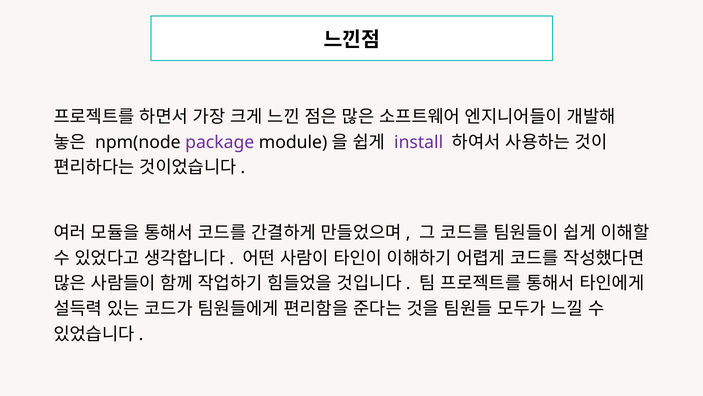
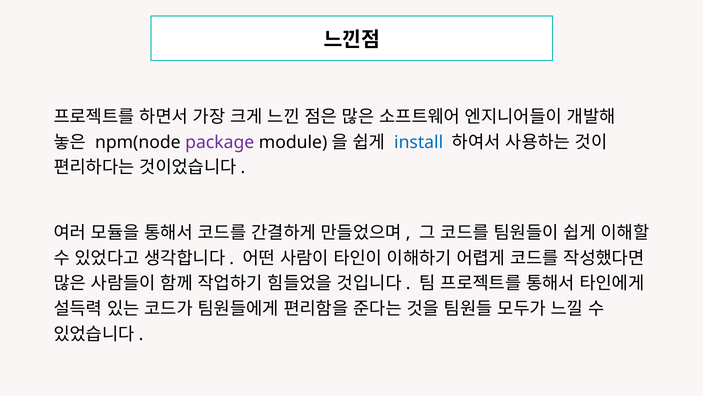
install colour: purple -> blue
